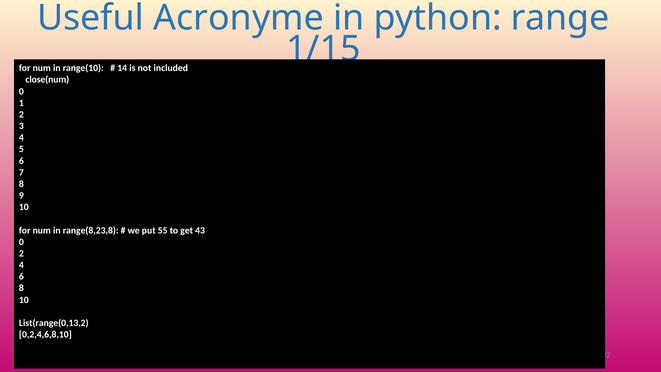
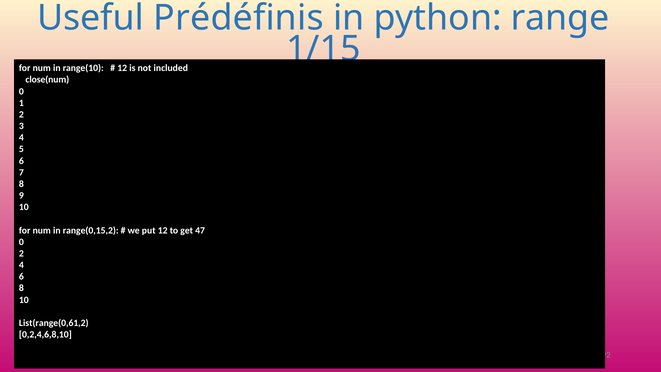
Acronyme: Acronyme -> Prédéfinis
14 at (122, 68): 14 -> 12
range(8,23,8: range(8,23,8 -> range(0,15,2
put 55: 55 -> 12
43: 43 -> 47
List(range(0,13,2: List(range(0,13,2 -> List(range(0,61,2
